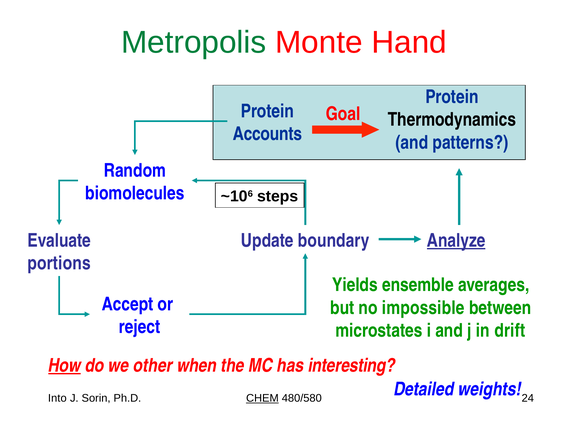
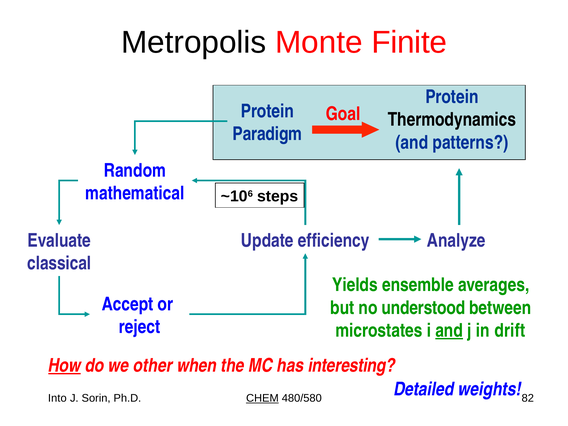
Metropolis colour: green -> black
Hand: Hand -> Finite
Accounts: Accounts -> Paradigm
biomolecules: biomolecules -> mathematical
boundary: boundary -> efficiency
Analyze underline: present -> none
portions: portions -> classical
impossible: impossible -> understood
and at (449, 331) underline: none -> present
24: 24 -> 82
